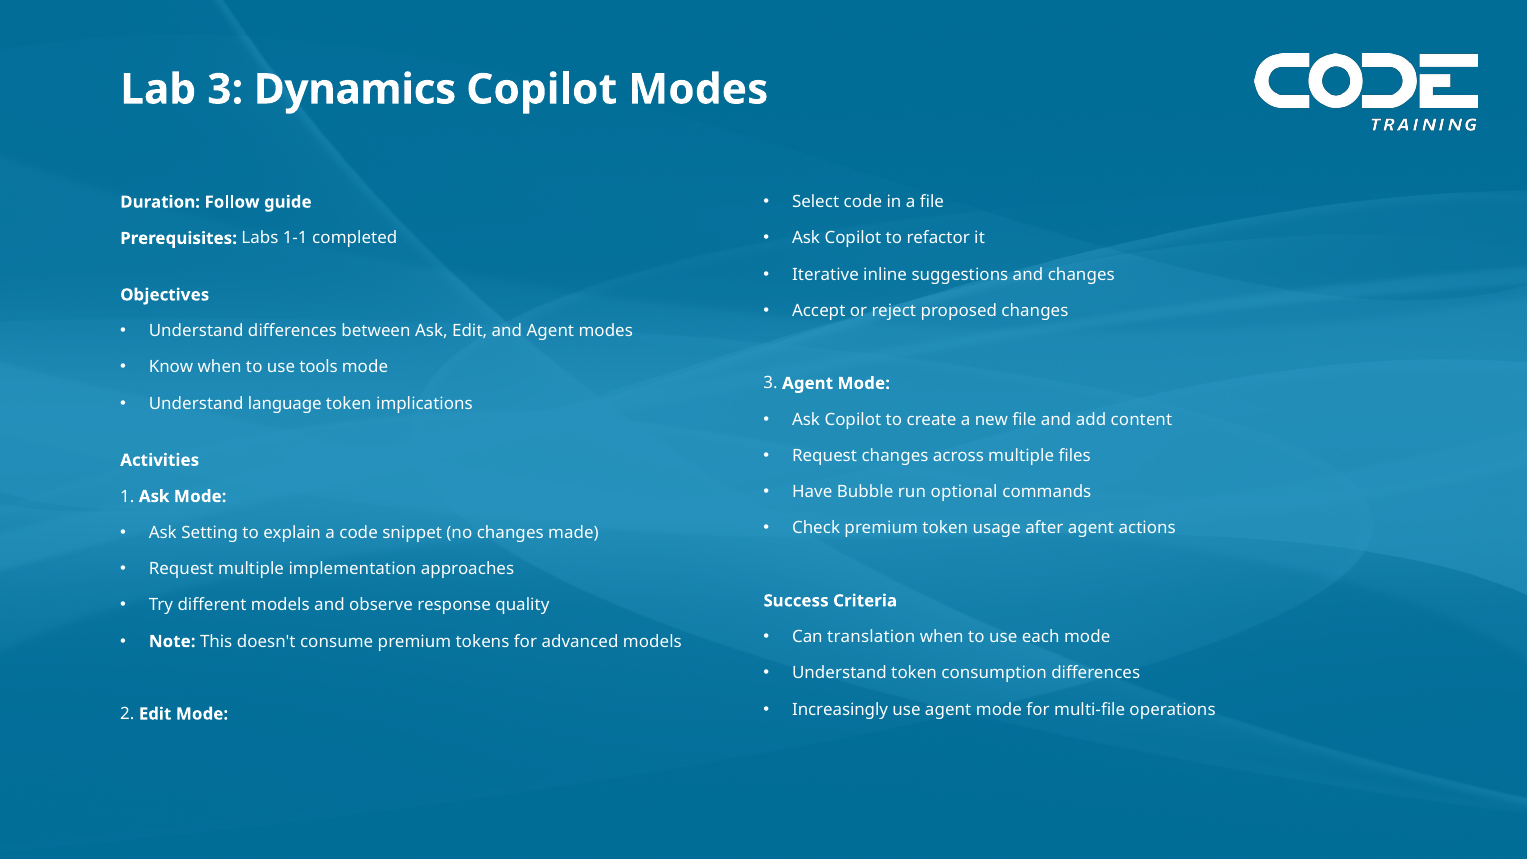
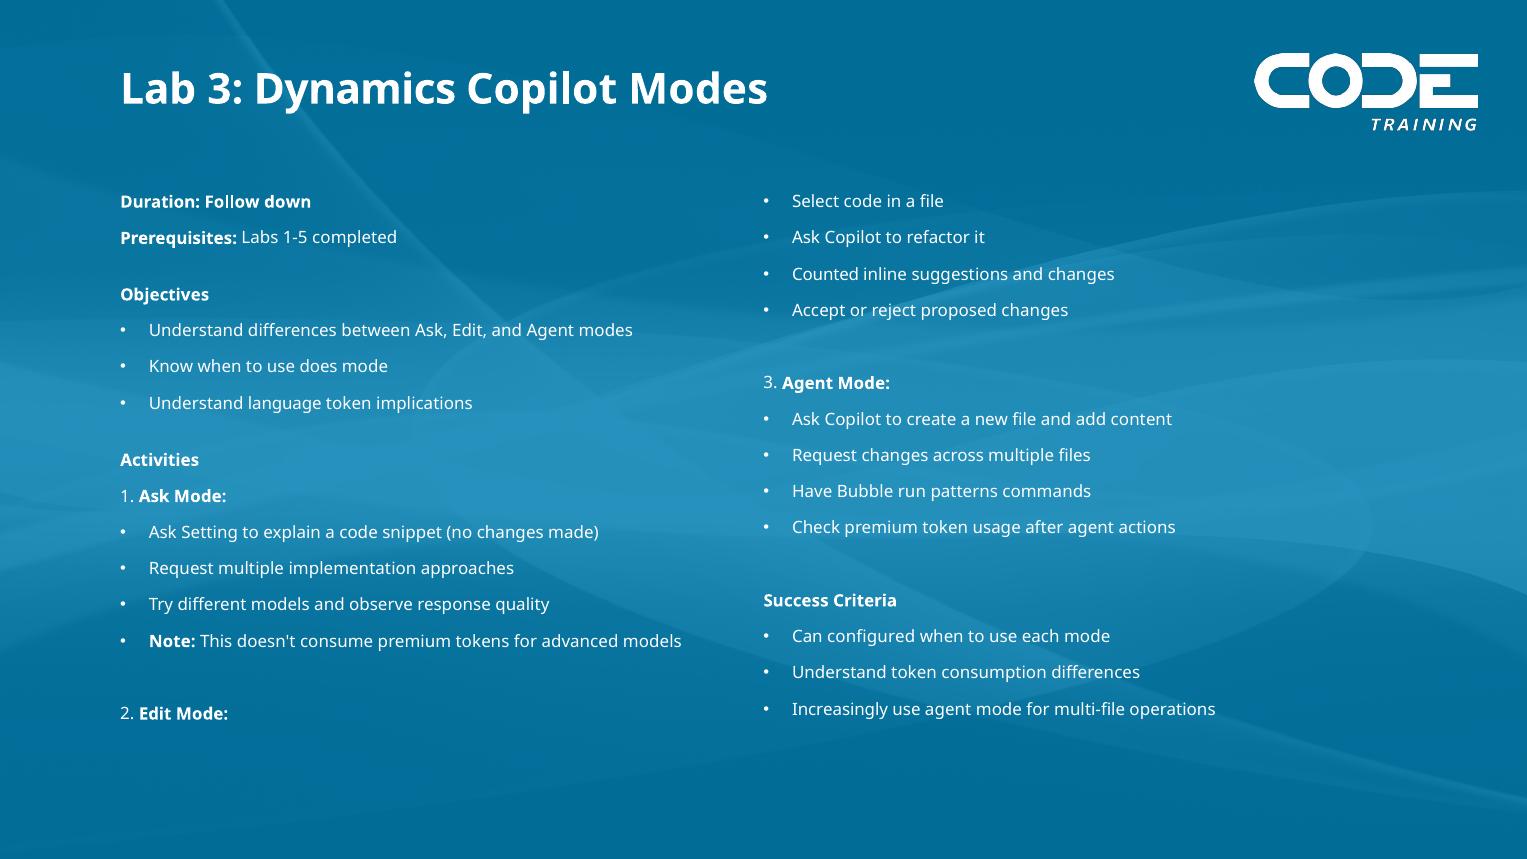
guide: guide -> down
1-1: 1-1 -> 1-5
Iterative: Iterative -> Counted
tools: tools -> does
optional: optional -> patterns
translation: translation -> configured
